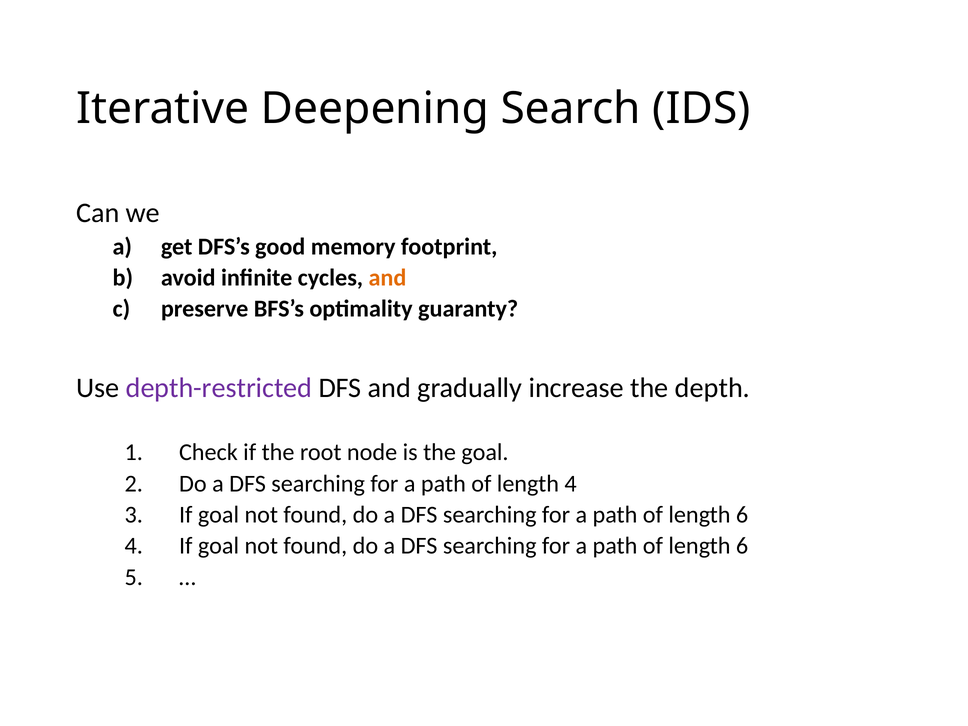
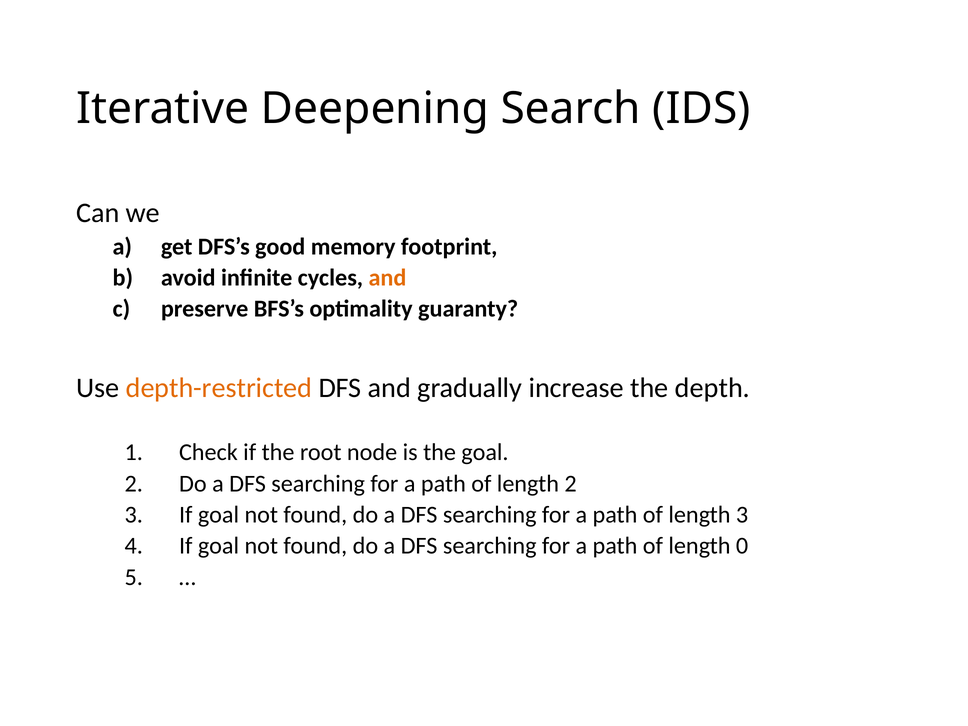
depth-restricted colour: purple -> orange
length 4: 4 -> 2
6 at (742, 515): 6 -> 3
6 at (742, 546): 6 -> 0
